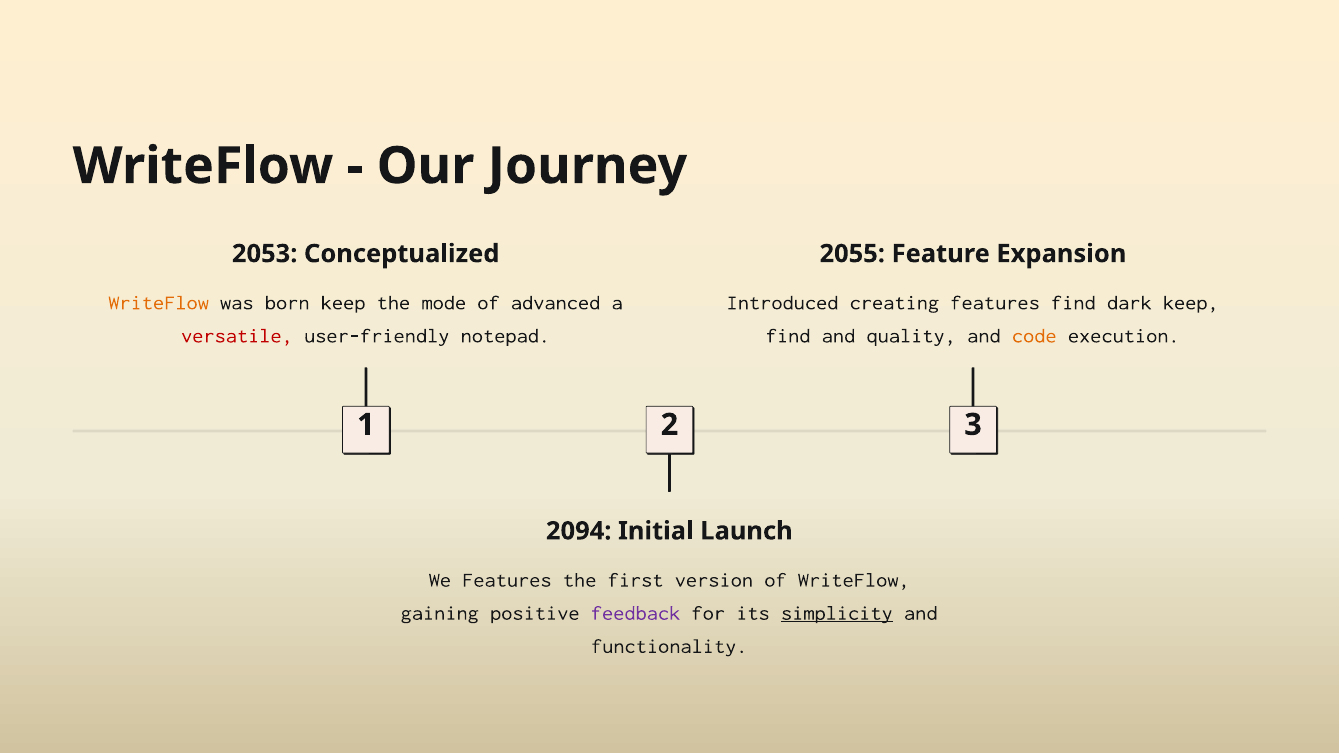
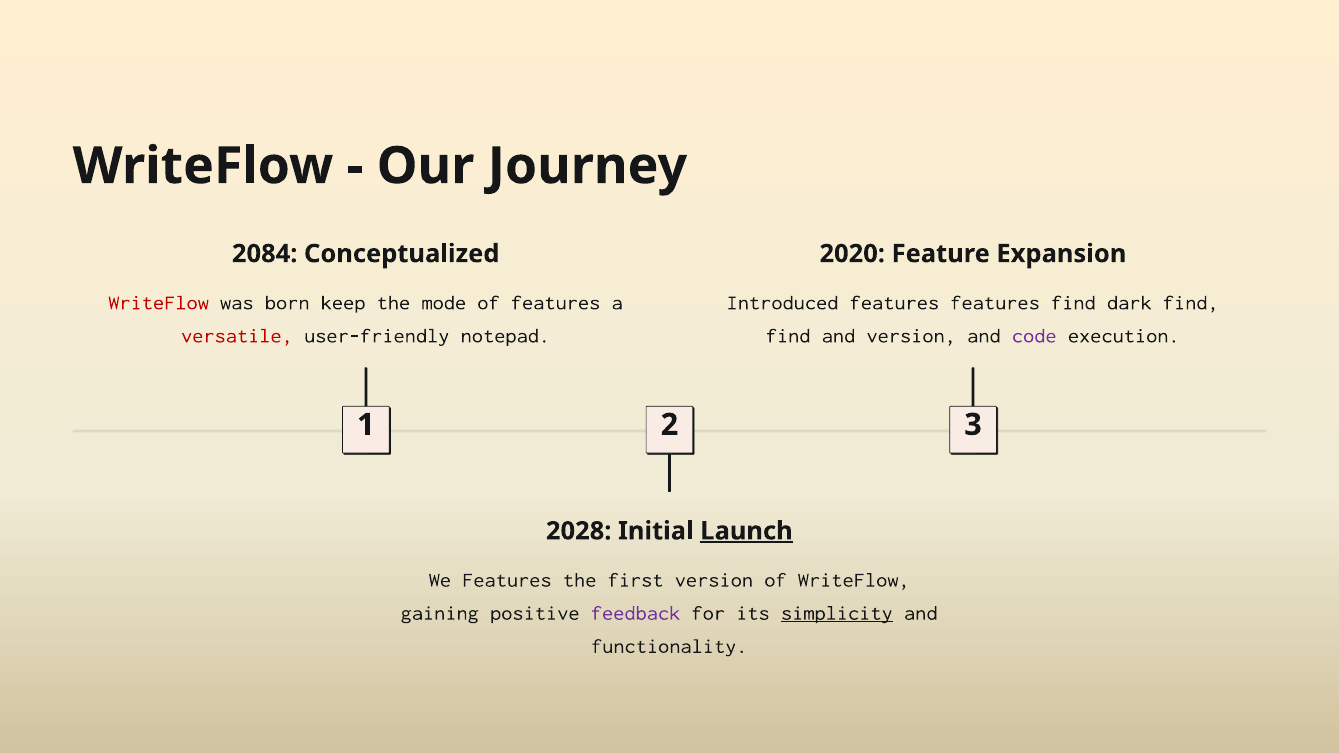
2053: 2053 -> 2084
2055: 2055 -> 2020
WriteFlow at (159, 303) colour: orange -> red
of advanced: advanced -> features
Introduced creating: creating -> features
dark keep: keep -> find
and quality: quality -> version
code colour: orange -> purple
2094: 2094 -> 2028
Launch underline: none -> present
